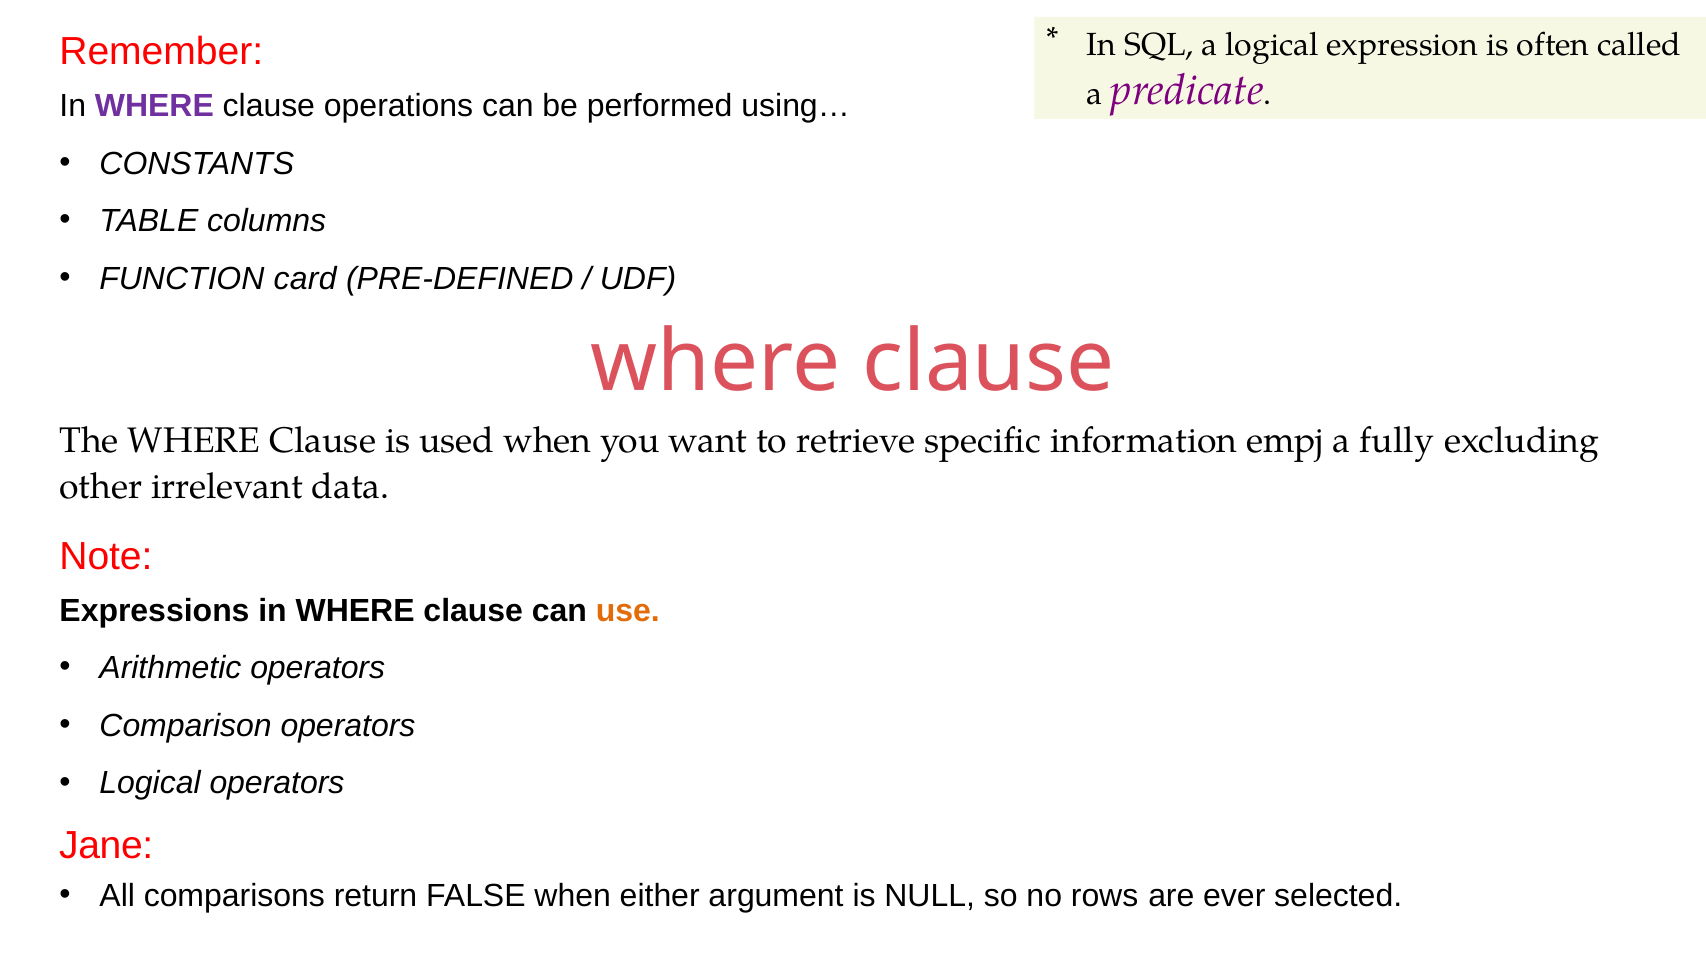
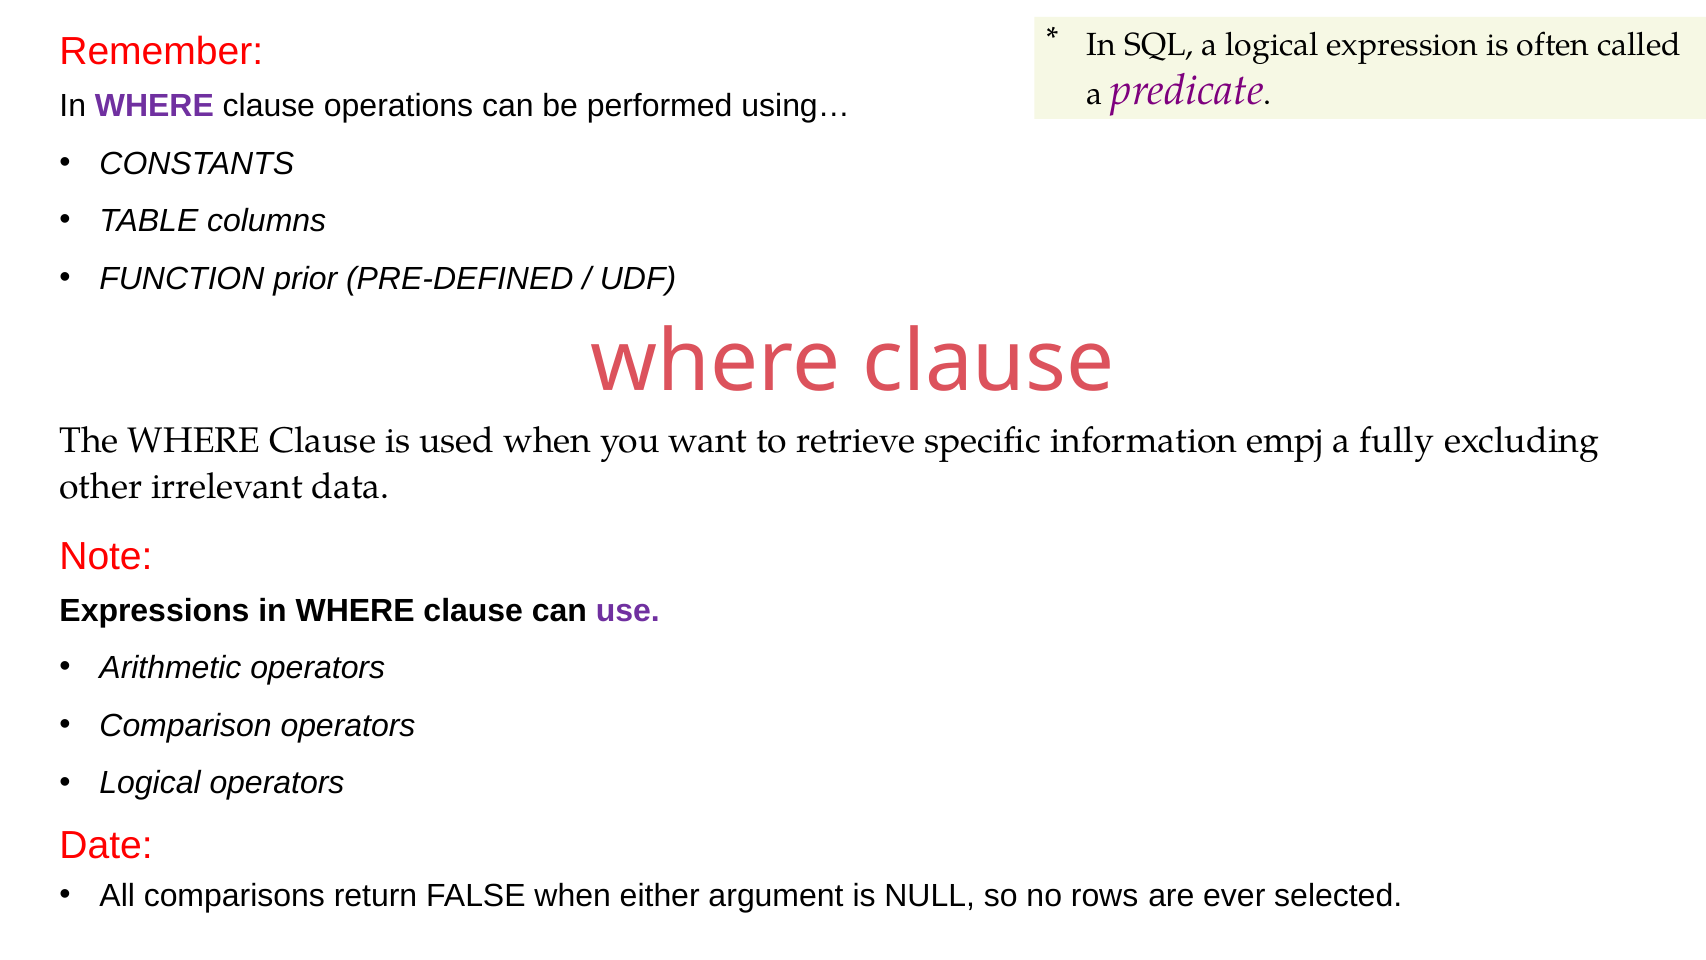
card: card -> prior
use colour: orange -> purple
Jane: Jane -> Date
